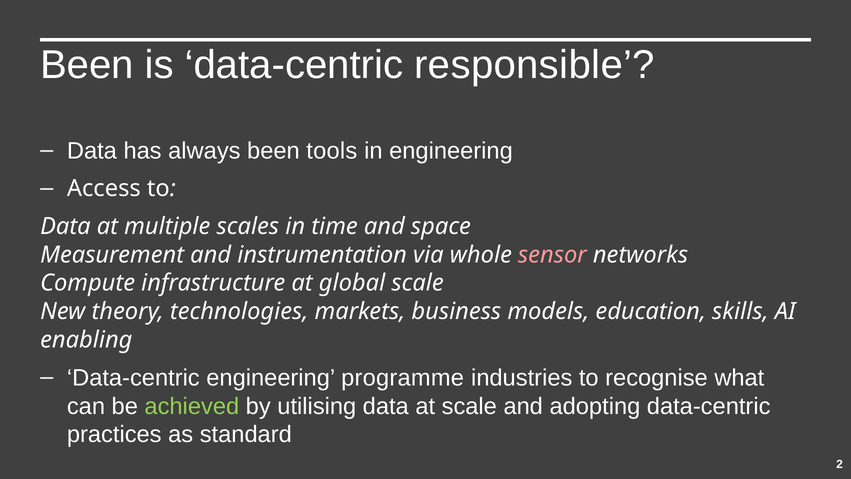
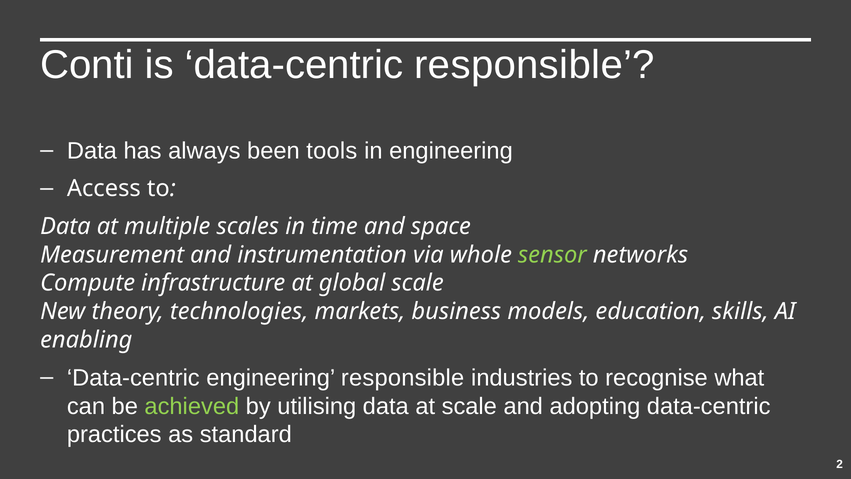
Been at (87, 65): Been -> Conti
sensor colour: pink -> light green
engineering programme: programme -> responsible
